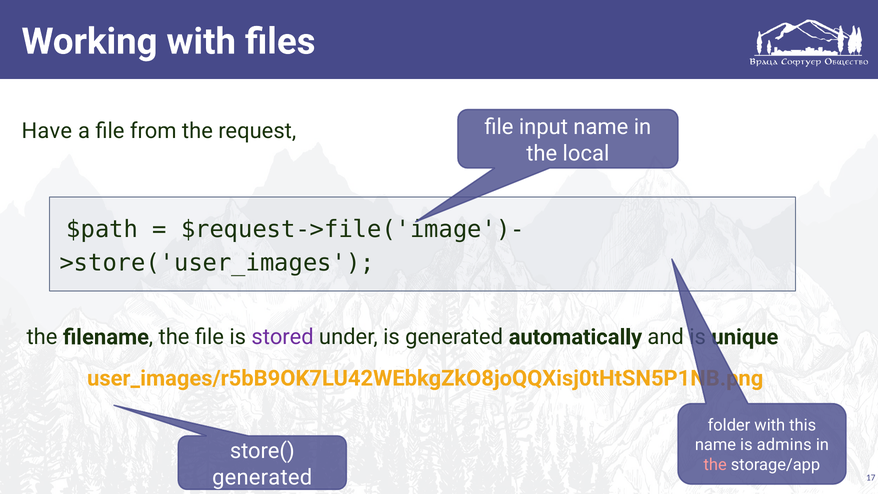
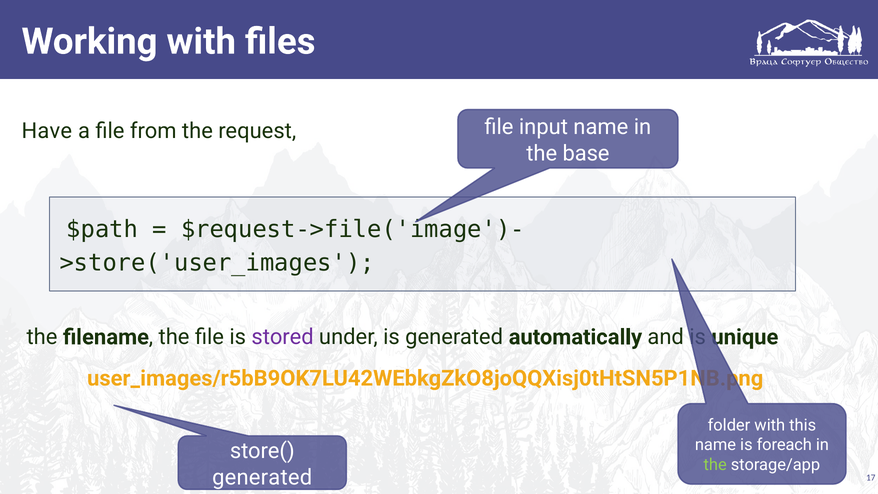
local: local -> base
admins: admins -> foreach
the at (715, 465) colour: pink -> light green
